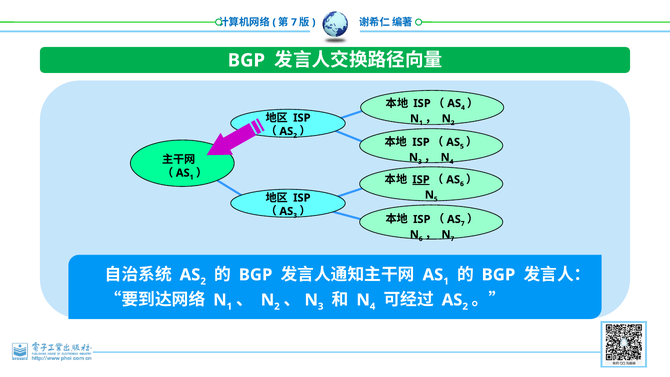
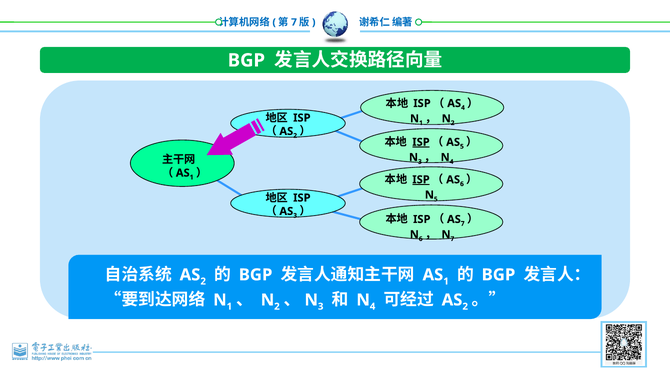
ISP at (421, 142) underline: none -> present
